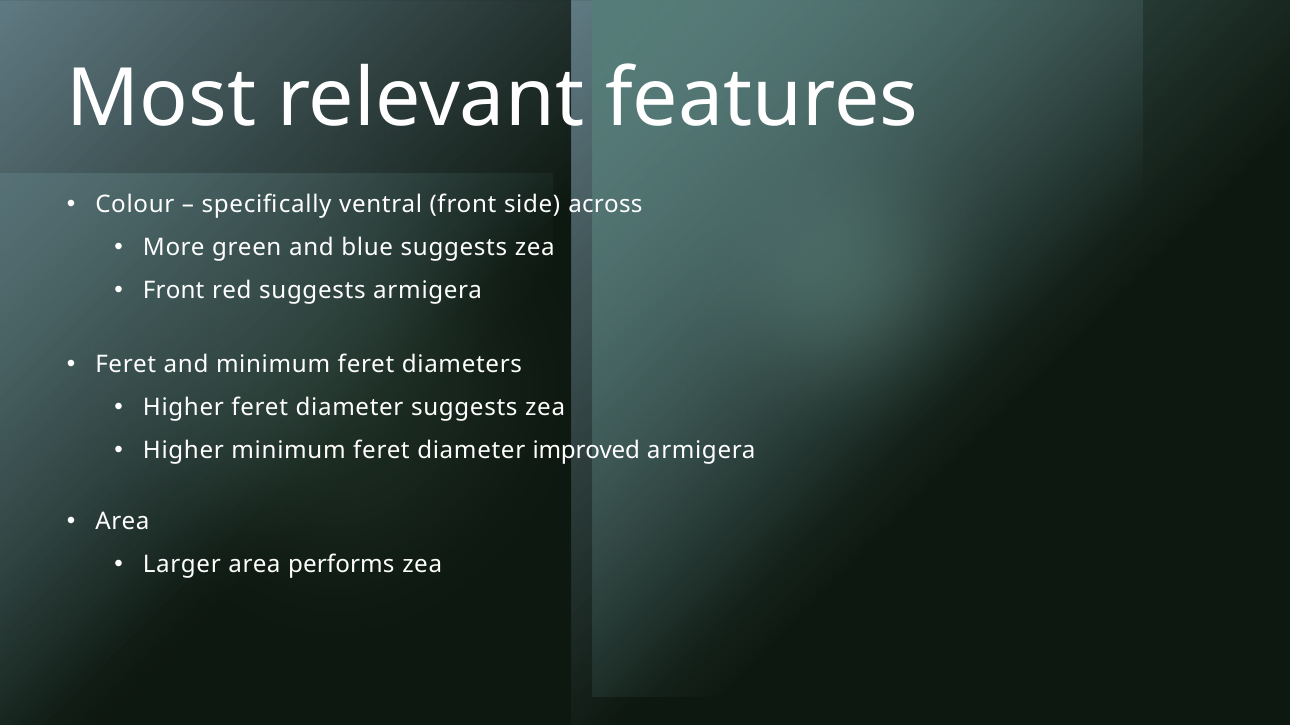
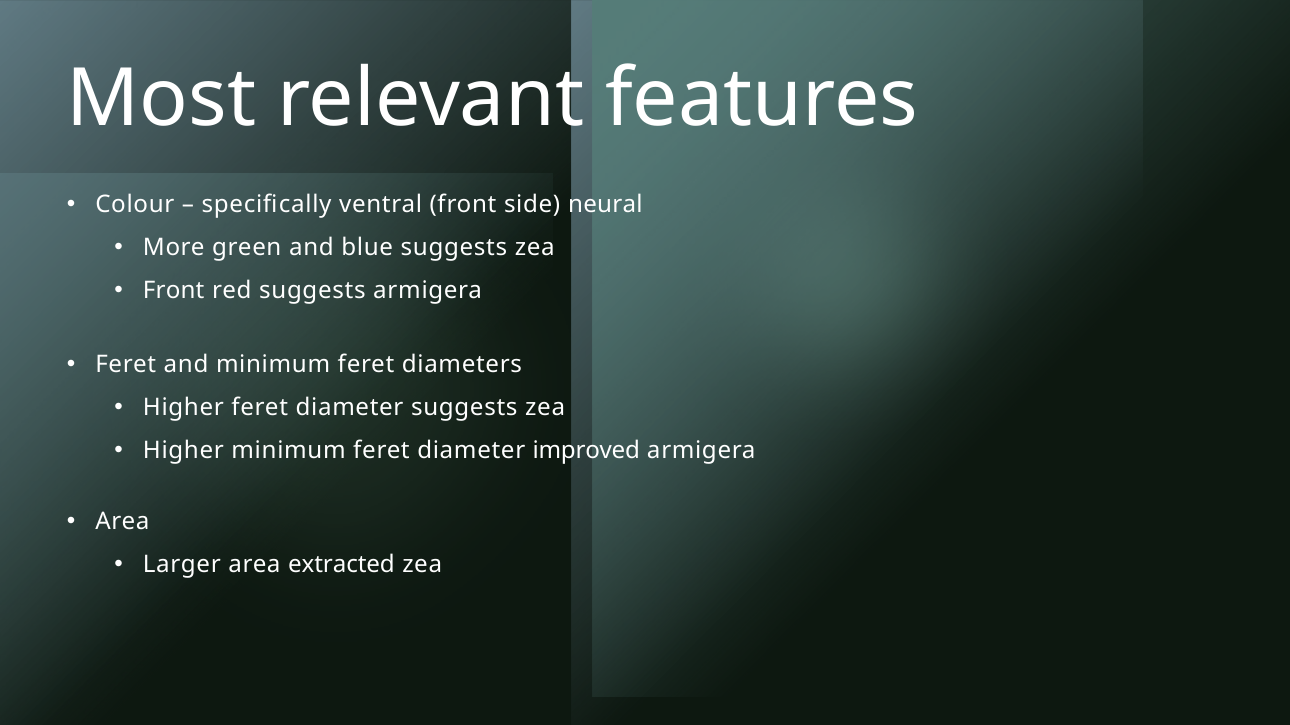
across: across -> neural
performs: performs -> extracted
